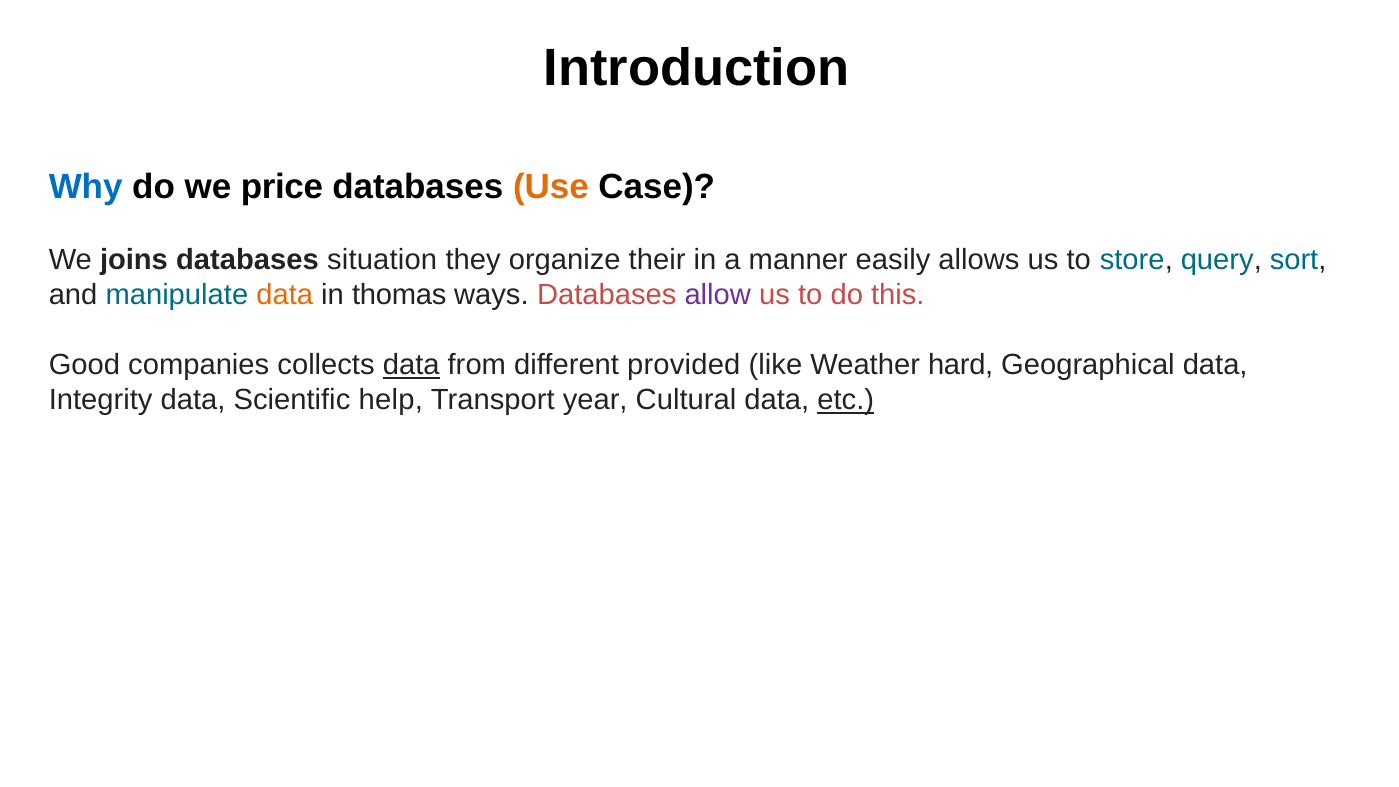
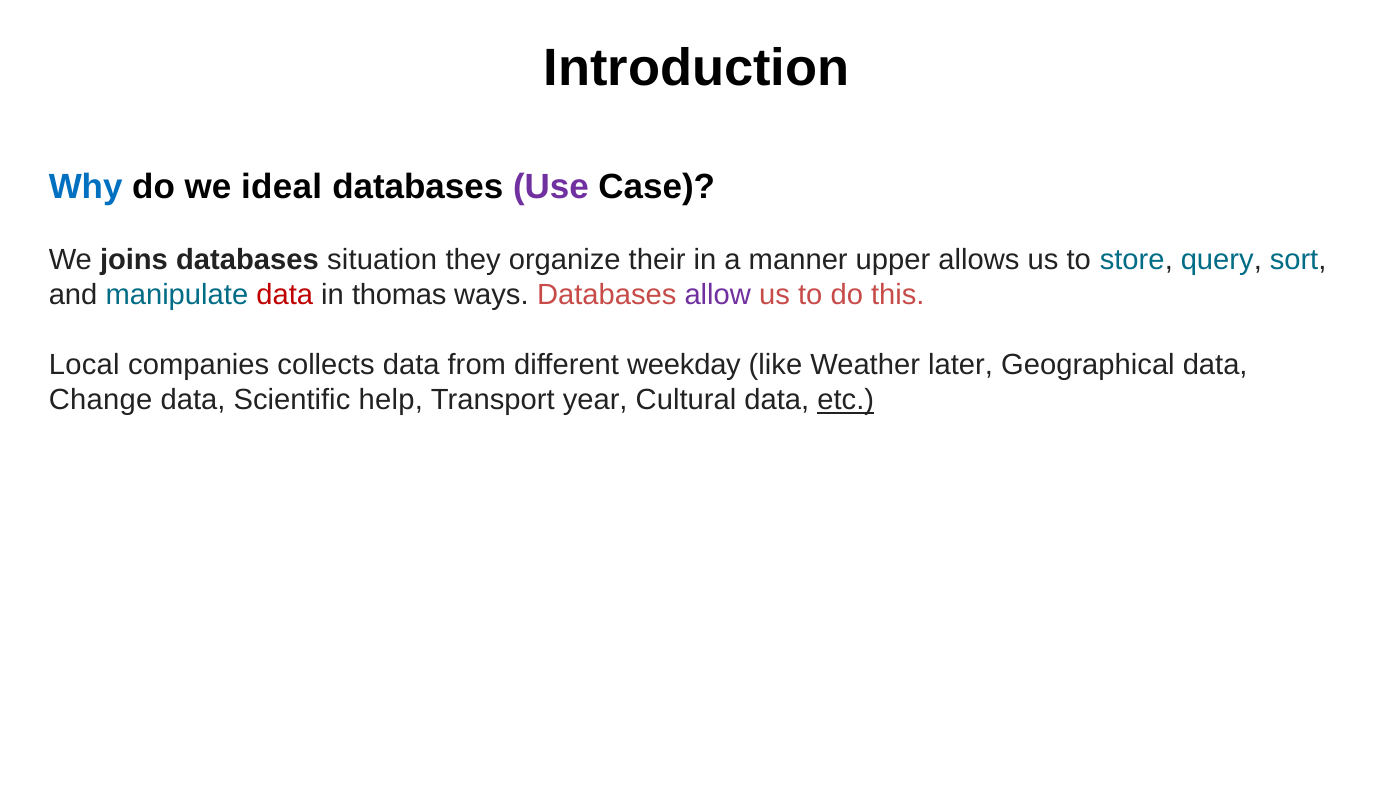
price: price -> ideal
Use colour: orange -> purple
easily: easily -> upper
data at (285, 295) colour: orange -> red
Good: Good -> Local
data at (411, 365) underline: present -> none
provided: provided -> weekday
hard: hard -> later
Integrity: Integrity -> Change
